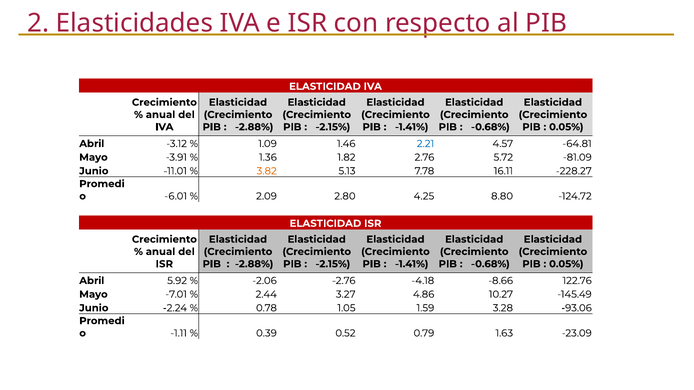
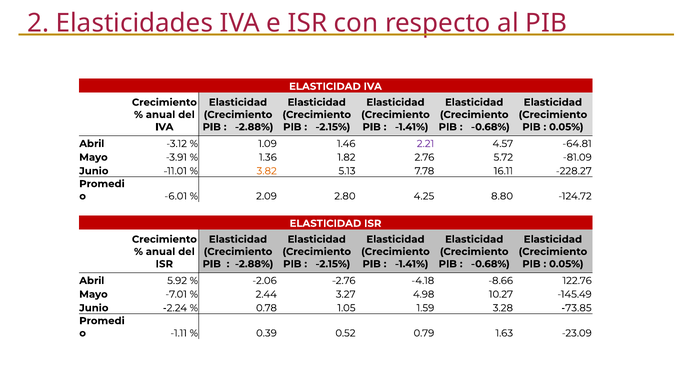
2.21 colour: blue -> purple
4.86: 4.86 -> 4.98
-93.06: -93.06 -> -73.85
